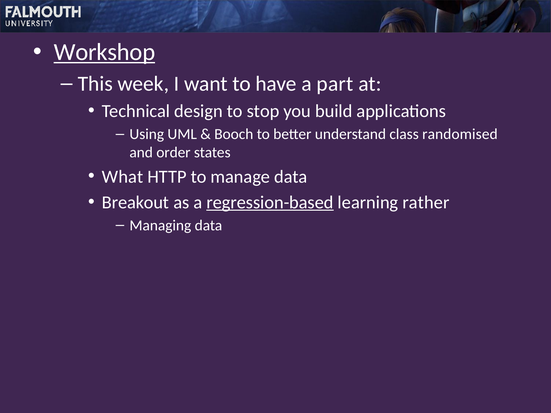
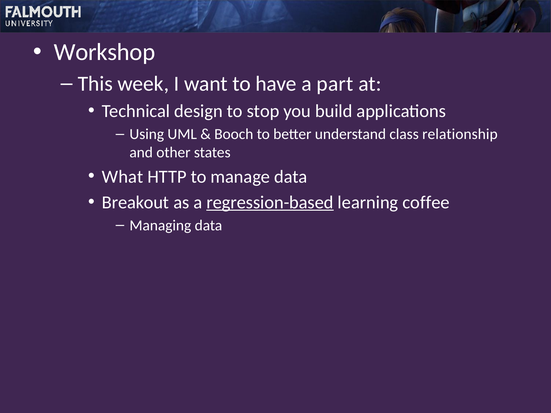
Workshop underline: present -> none
randomised: randomised -> relationship
order: order -> other
rather: rather -> coffee
